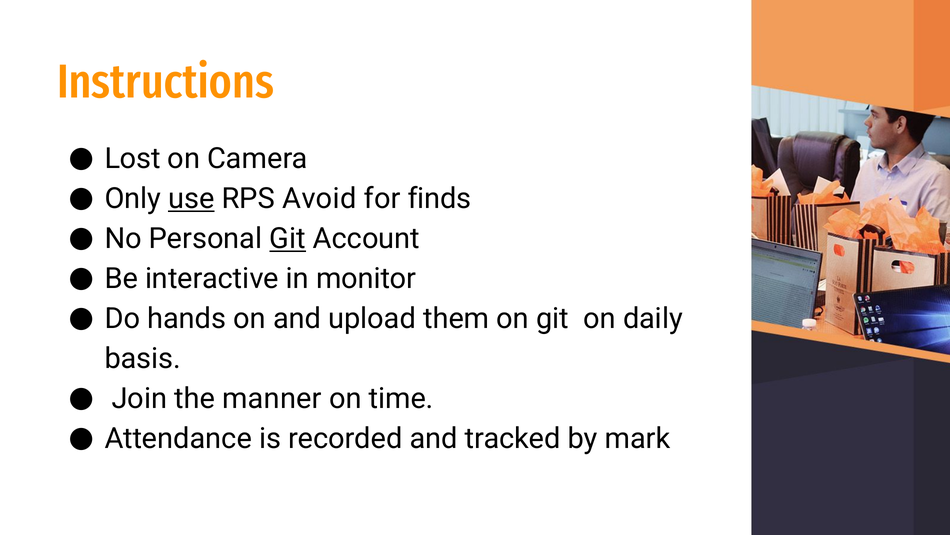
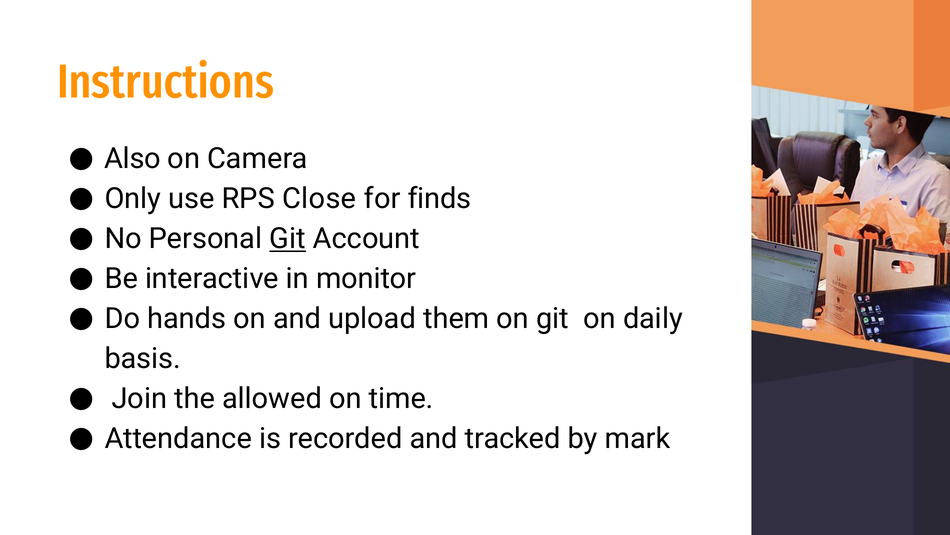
Lost: Lost -> Also
use underline: present -> none
Avoid: Avoid -> Close
manner: manner -> allowed
